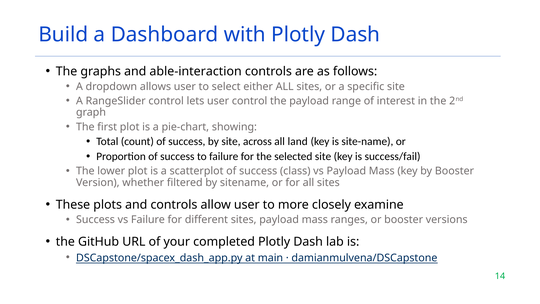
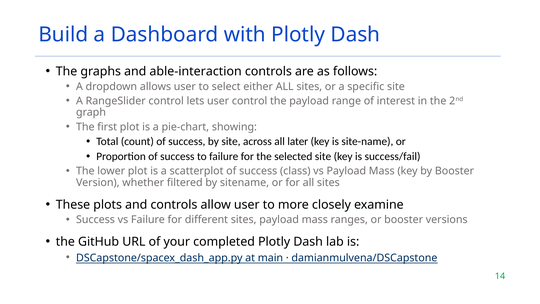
land: land -> later
